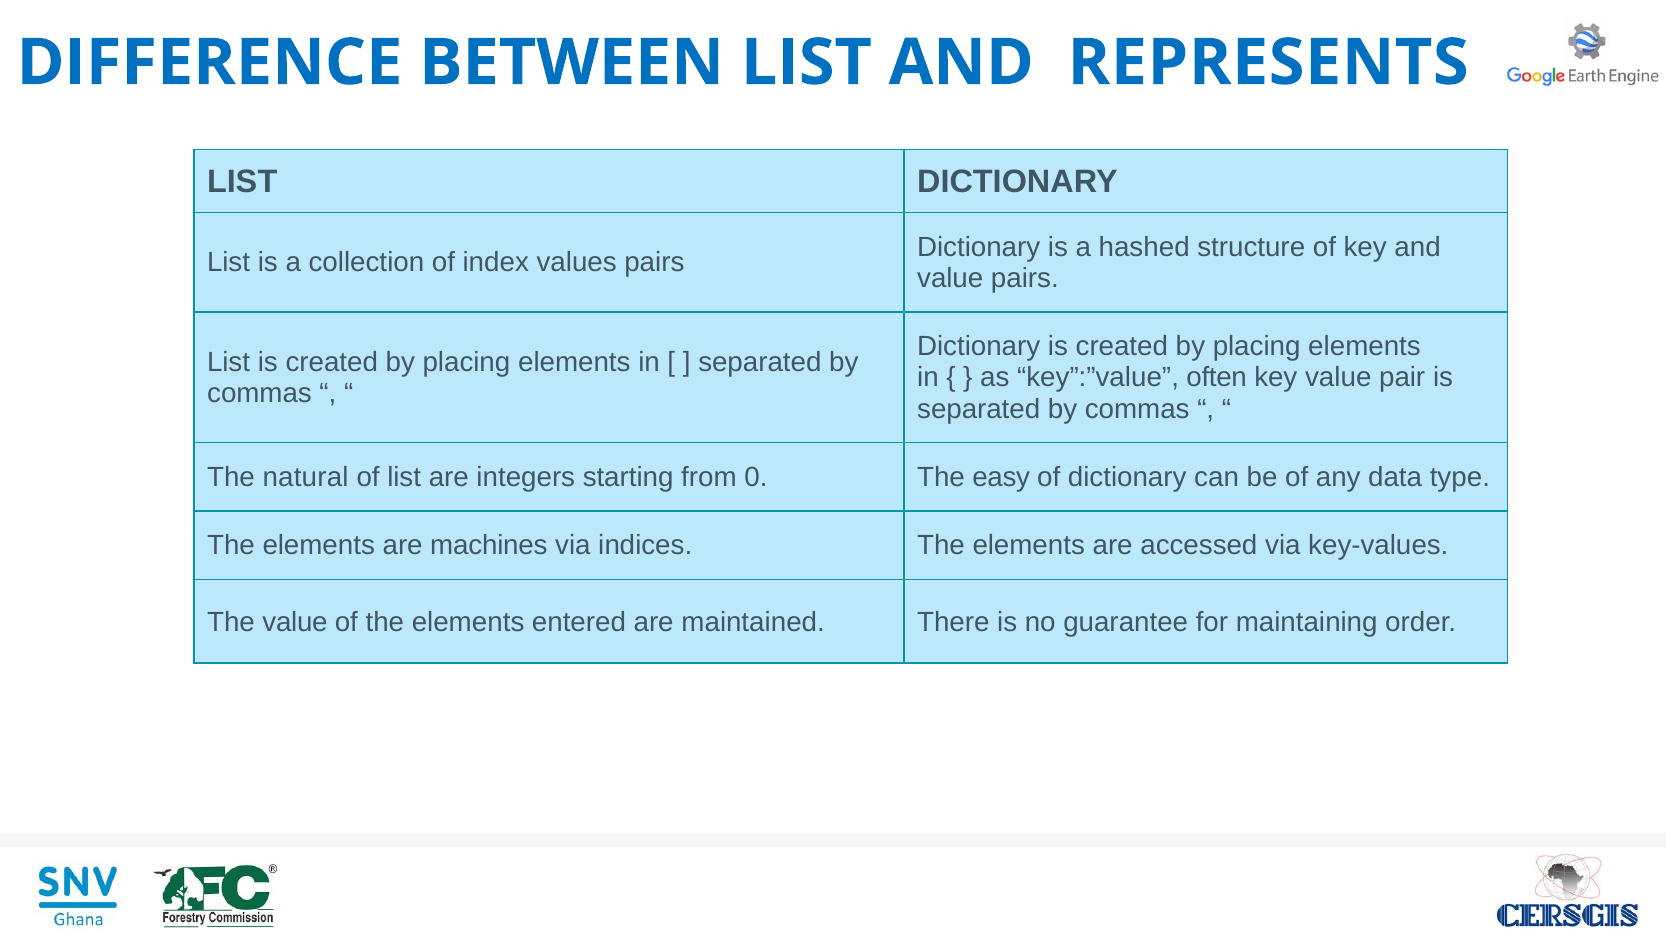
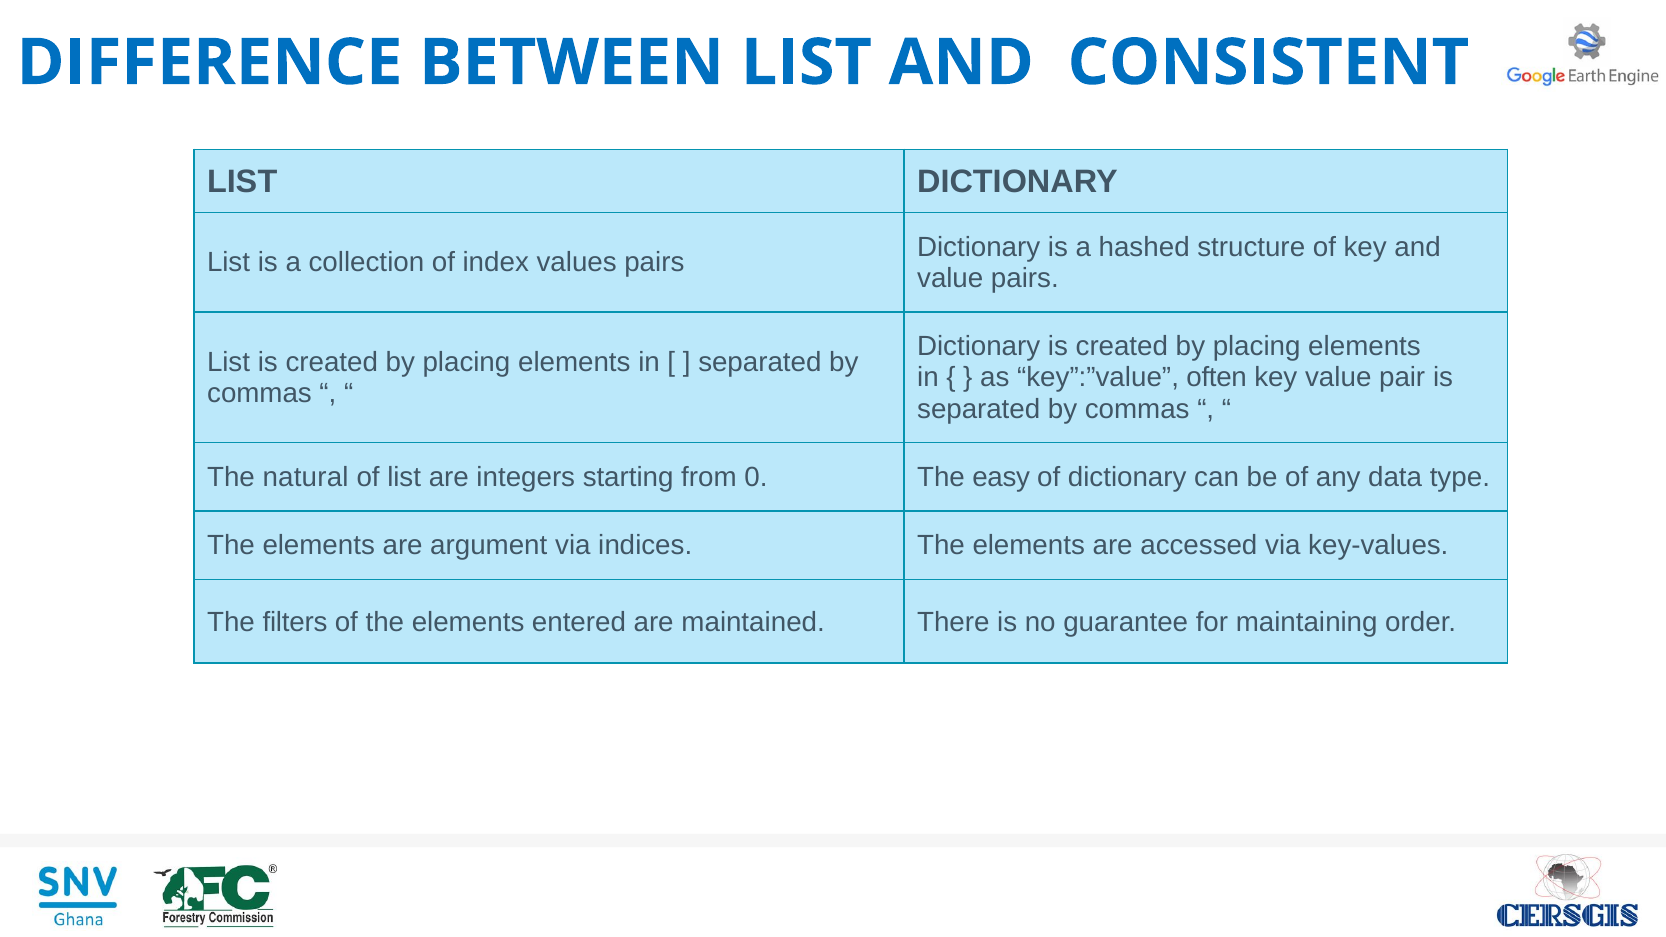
REPRESENTS: REPRESENTS -> CONSISTENT
machines: machines -> argument
The value: value -> filters
